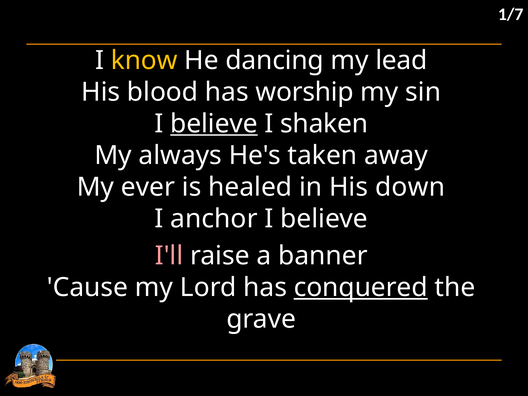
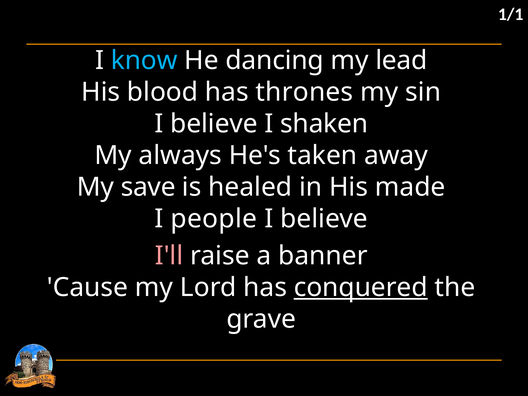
1/7: 1/7 -> 1/1
know colour: yellow -> light blue
worship: worship -> thrones
believe at (214, 124) underline: present -> none
ever: ever -> save
down: down -> made
anchor: anchor -> people
